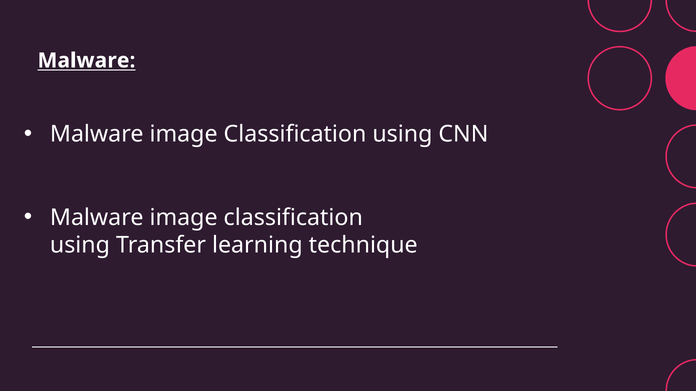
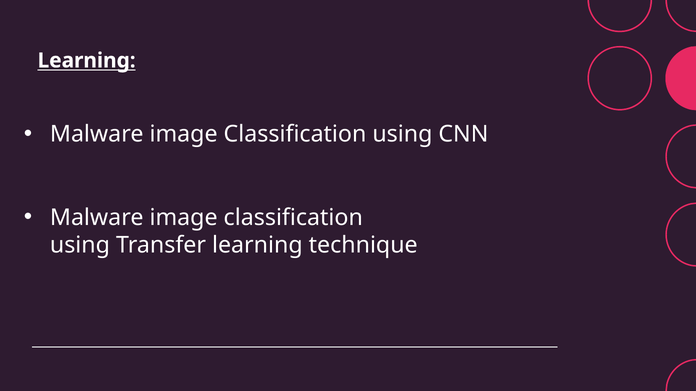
Malware at (86, 61): Malware -> Learning
